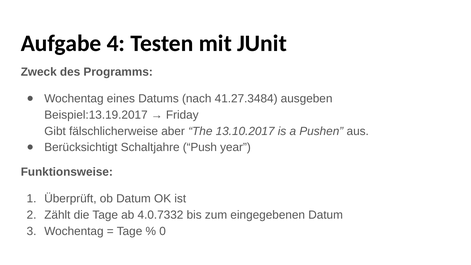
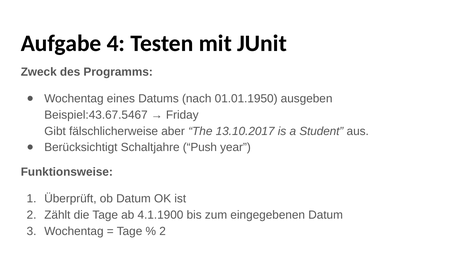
41.27.3484: 41.27.3484 -> 01.01.1950
Beispiel:13.19.2017: Beispiel:13.19.2017 -> Beispiel:43.67.5467
Pushen: Pushen -> Student
4.0.7332: 4.0.7332 -> 4.1.1900
0 at (163, 231): 0 -> 2
